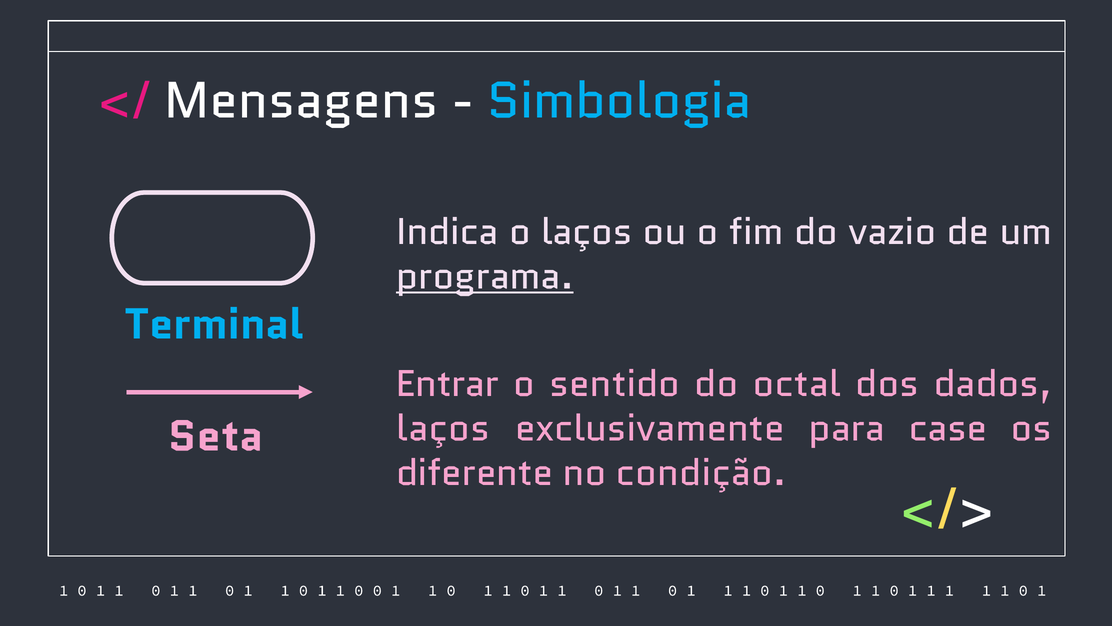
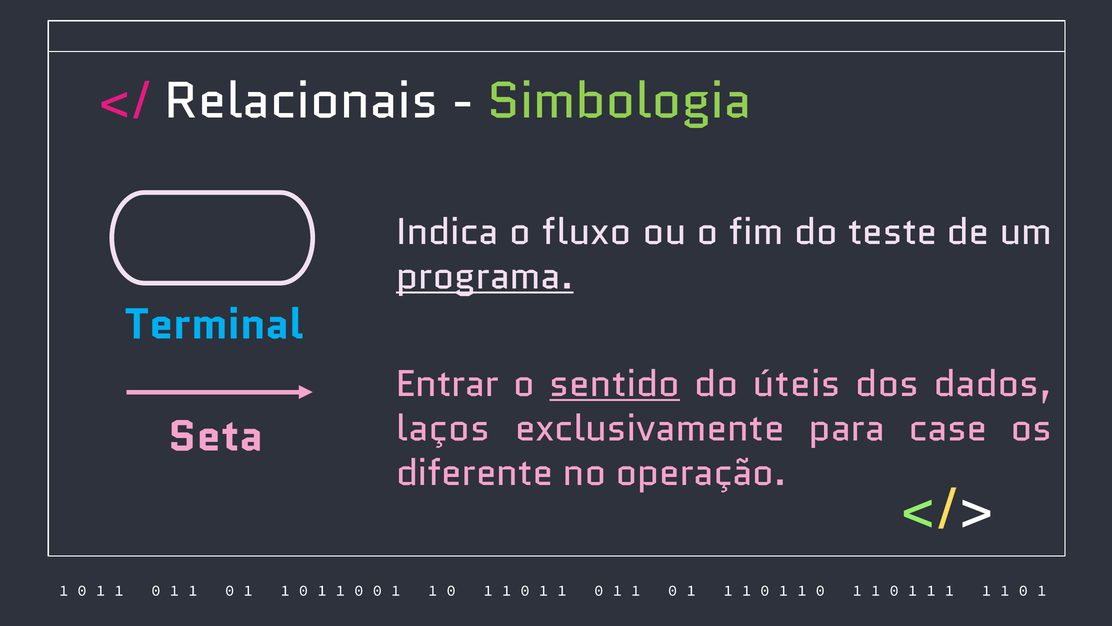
Mensagens: Mensagens -> Relacionais
Simbologia colour: light blue -> light green
o laços: laços -> fluxo
vazio: vazio -> teste
sentido underline: none -> present
octal: octal -> úteis
condição: condição -> operação
